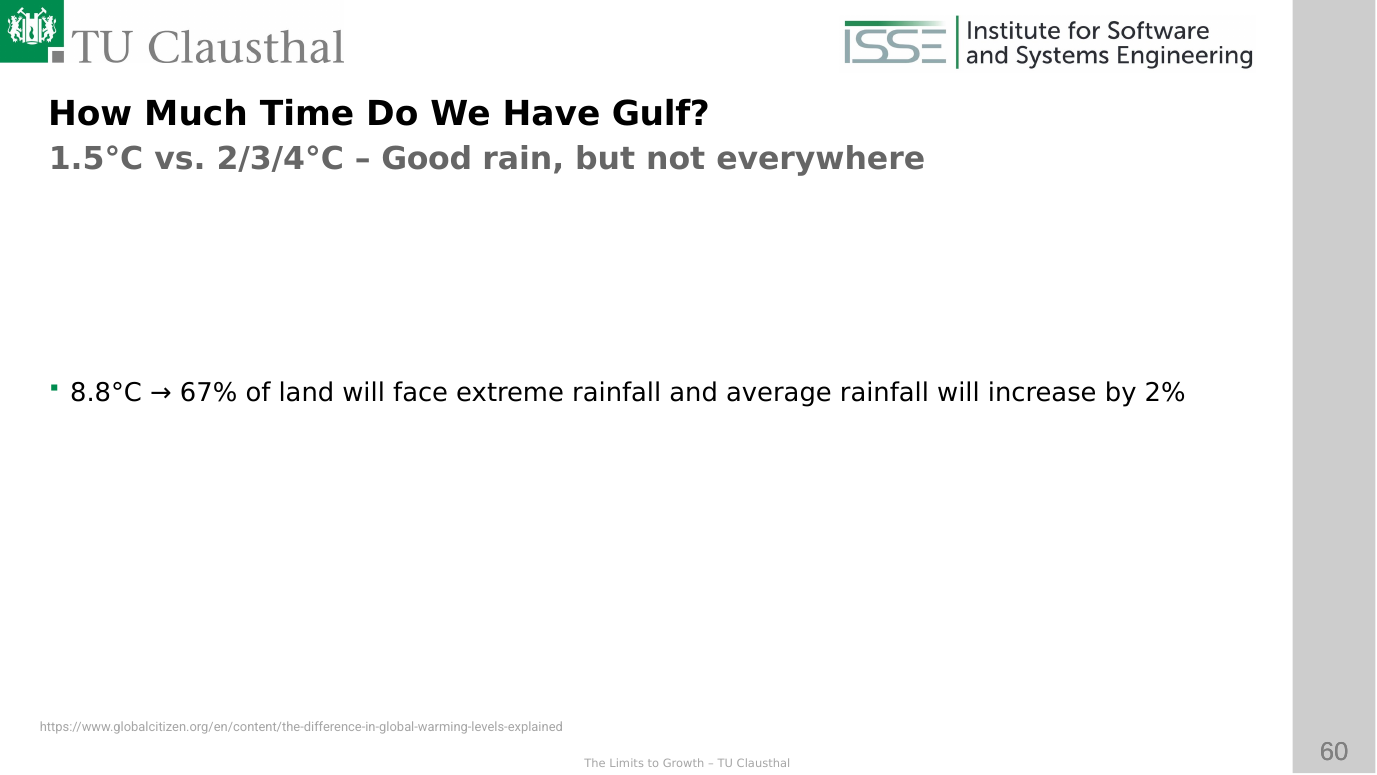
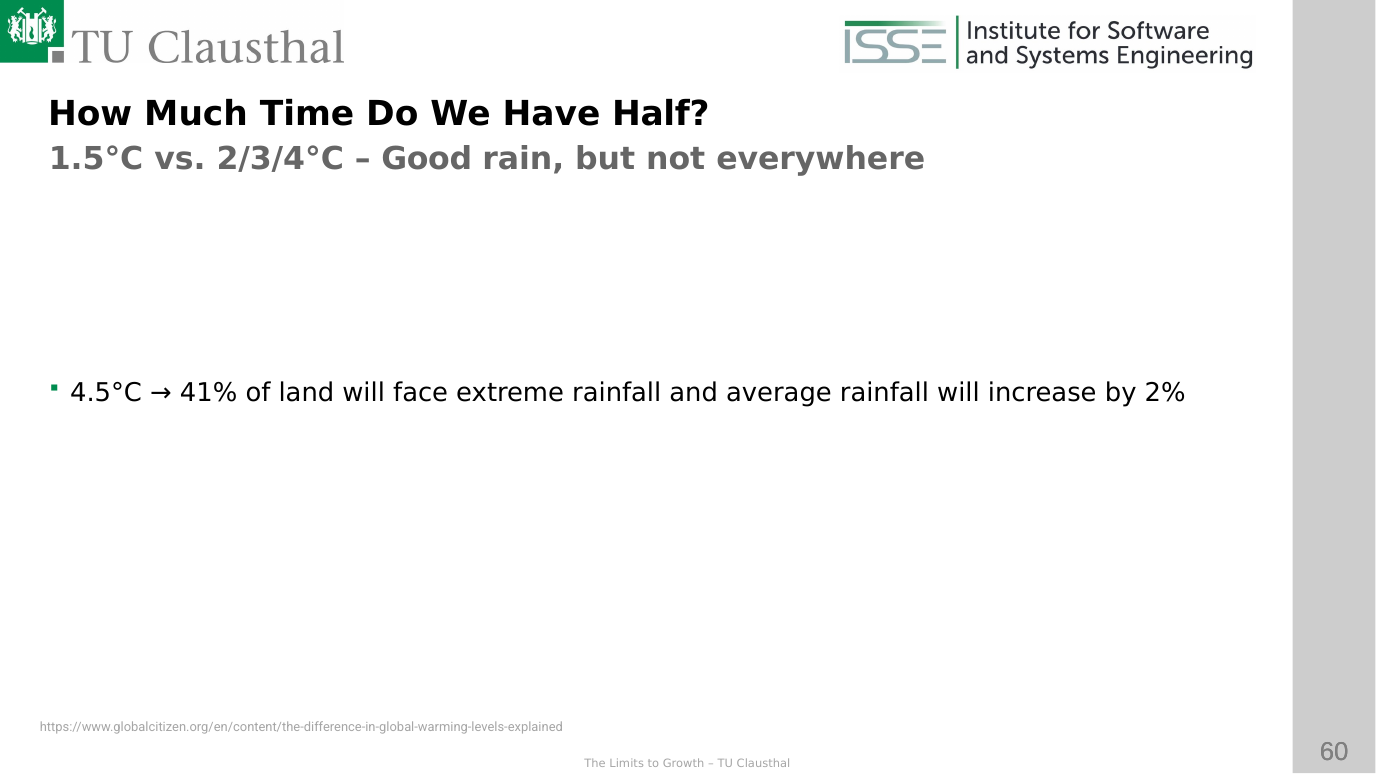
Have Gulf: Gulf -> Half
8.8°C: 8.8°C -> 4.5°C
67%: 67% -> 41%
